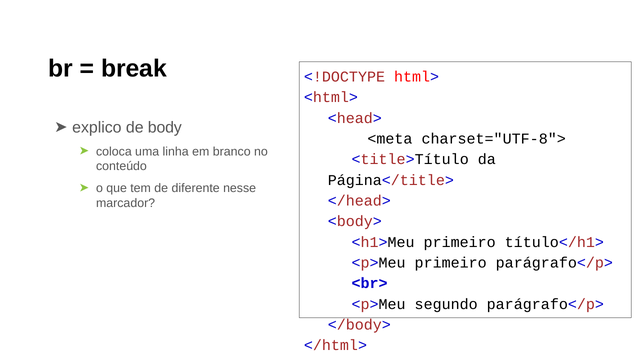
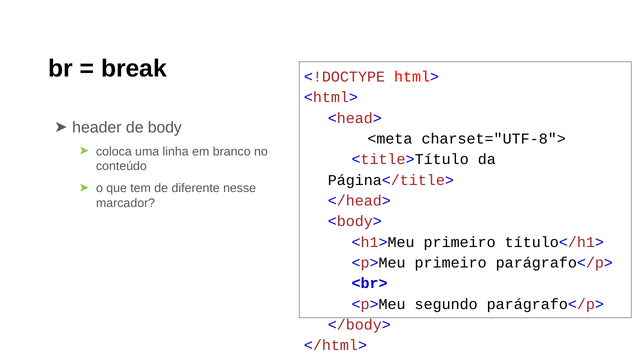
explico: explico -> header
